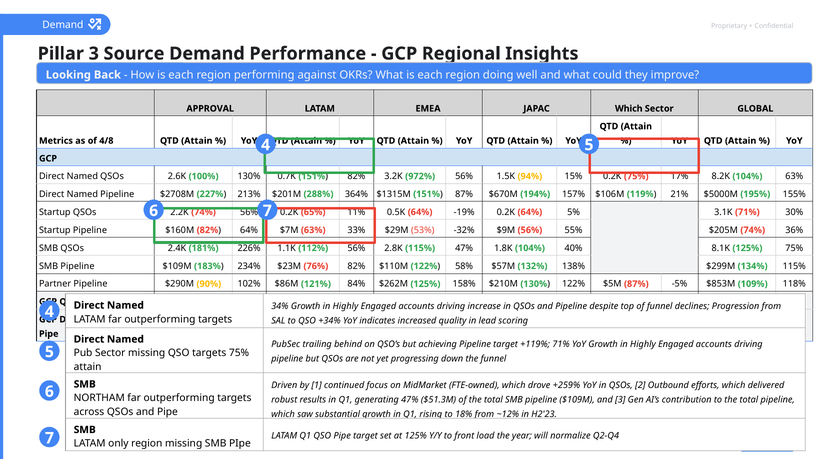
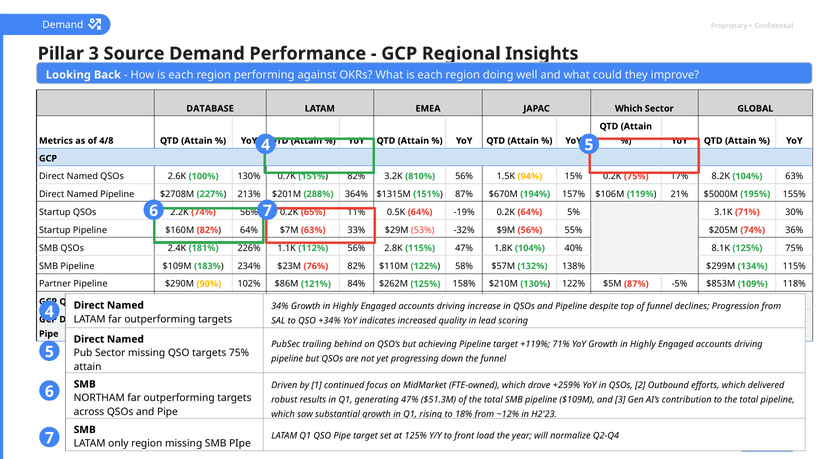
APPROVAL: APPROVAL -> DATABASE
972%: 972% -> 810%
